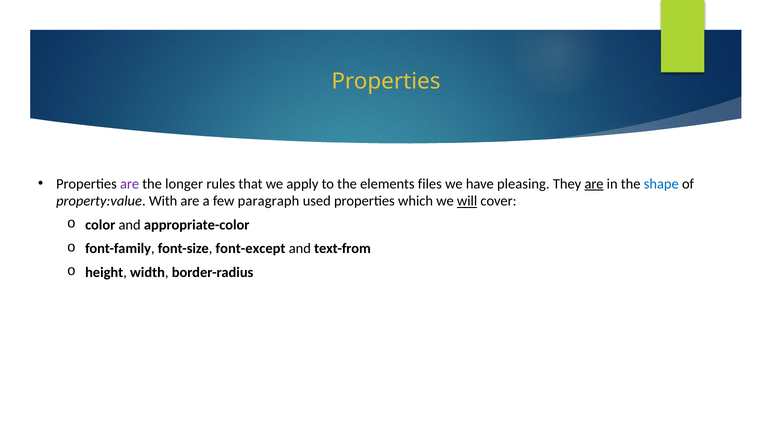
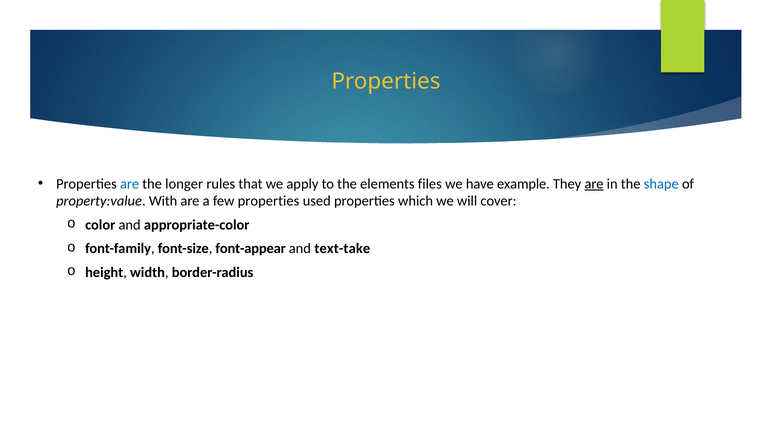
are at (130, 184) colour: purple -> blue
pleasing: pleasing -> example
few paragraph: paragraph -> properties
will underline: present -> none
font-except: font-except -> font-appear
text-from: text-from -> text-take
